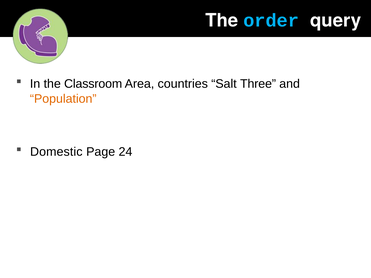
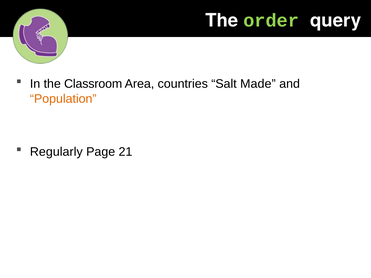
order colour: light blue -> light green
Three: Three -> Made
Domestic: Domestic -> Regularly
24: 24 -> 21
